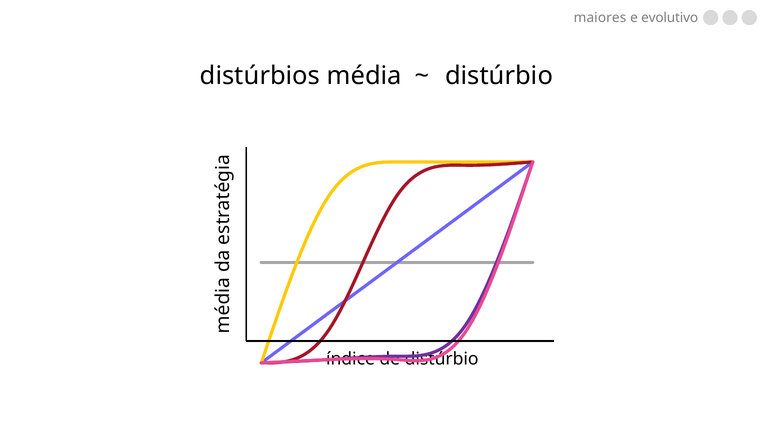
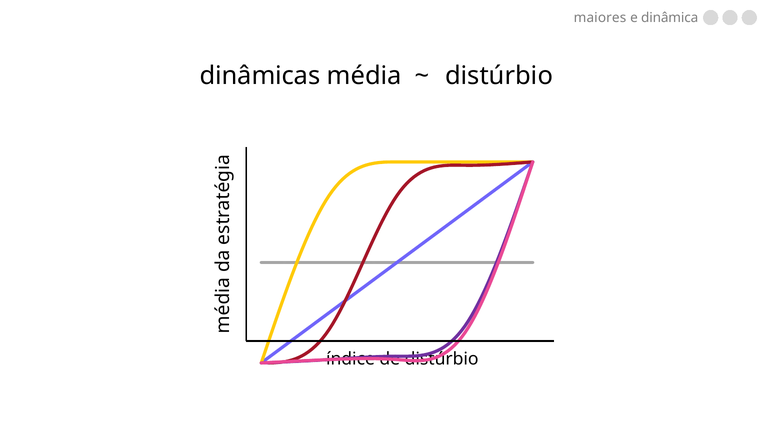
evolutivo: evolutivo -> dinâmica
distúrbios: distúrbios -> dinâmicas
